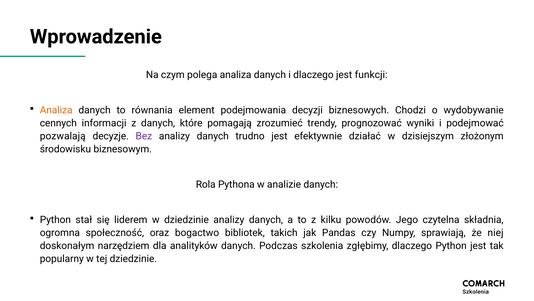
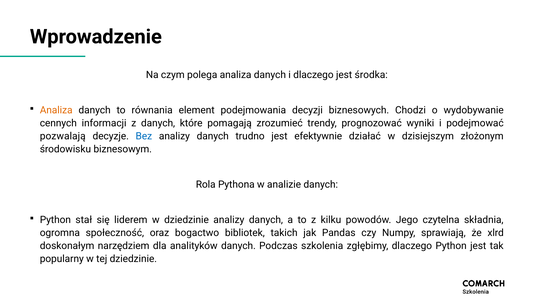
funkcji: funkcji -> środka
Bez colour: purple -> blue
niej: niej -> xlrd
